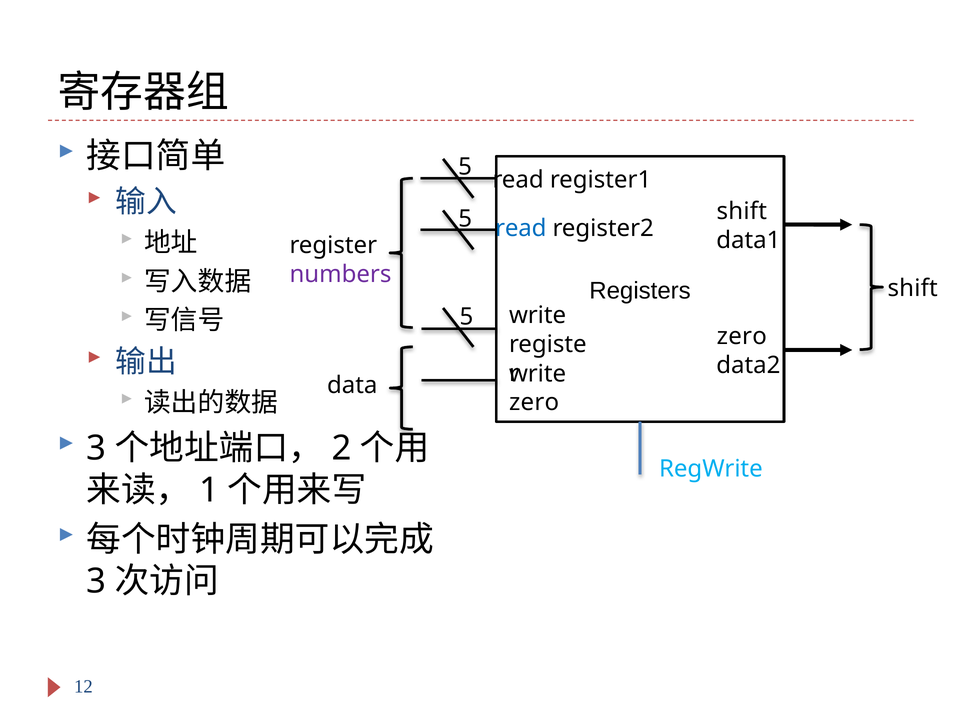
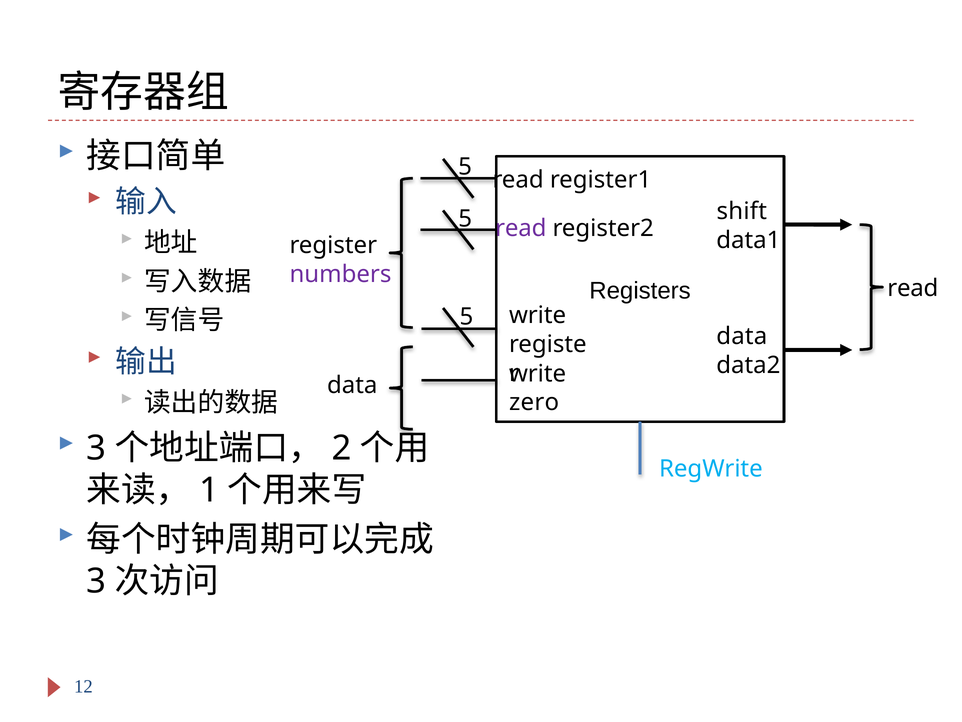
read at (521, 228) colour: blue -> purple
shift at (913, 288): shift -> read
zero at (742, 336): zero -> data
